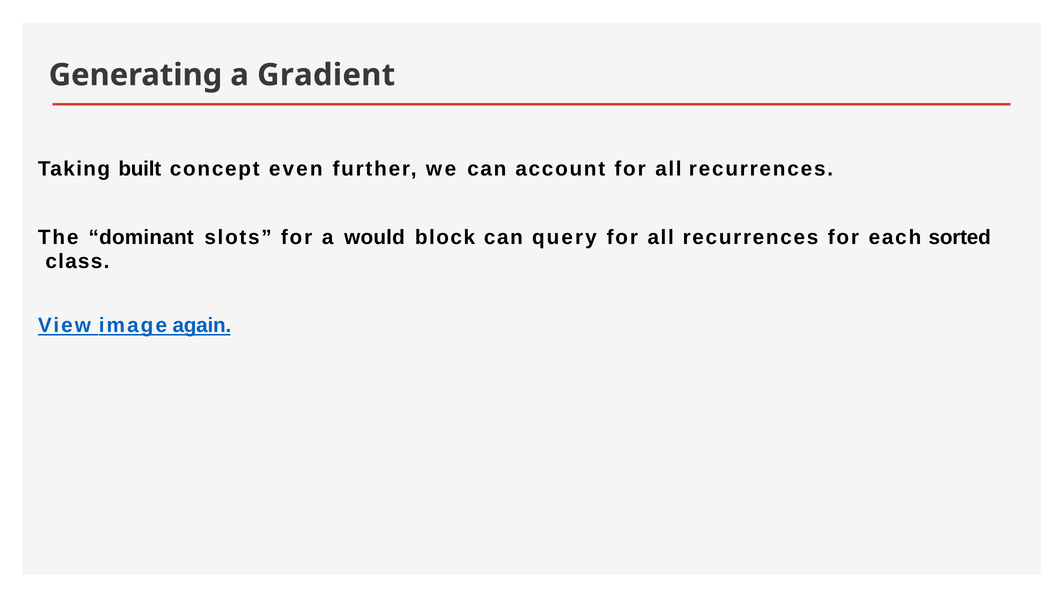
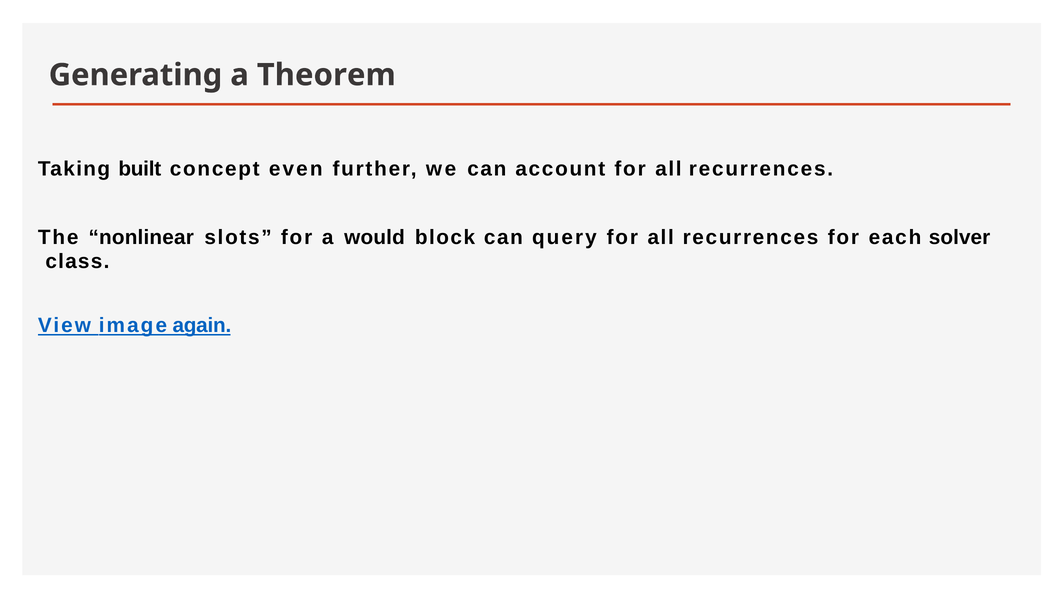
Gradient: Gradient -> Theorem
dominant: dominant -> nonlinear
sorted: sorted -> solver
